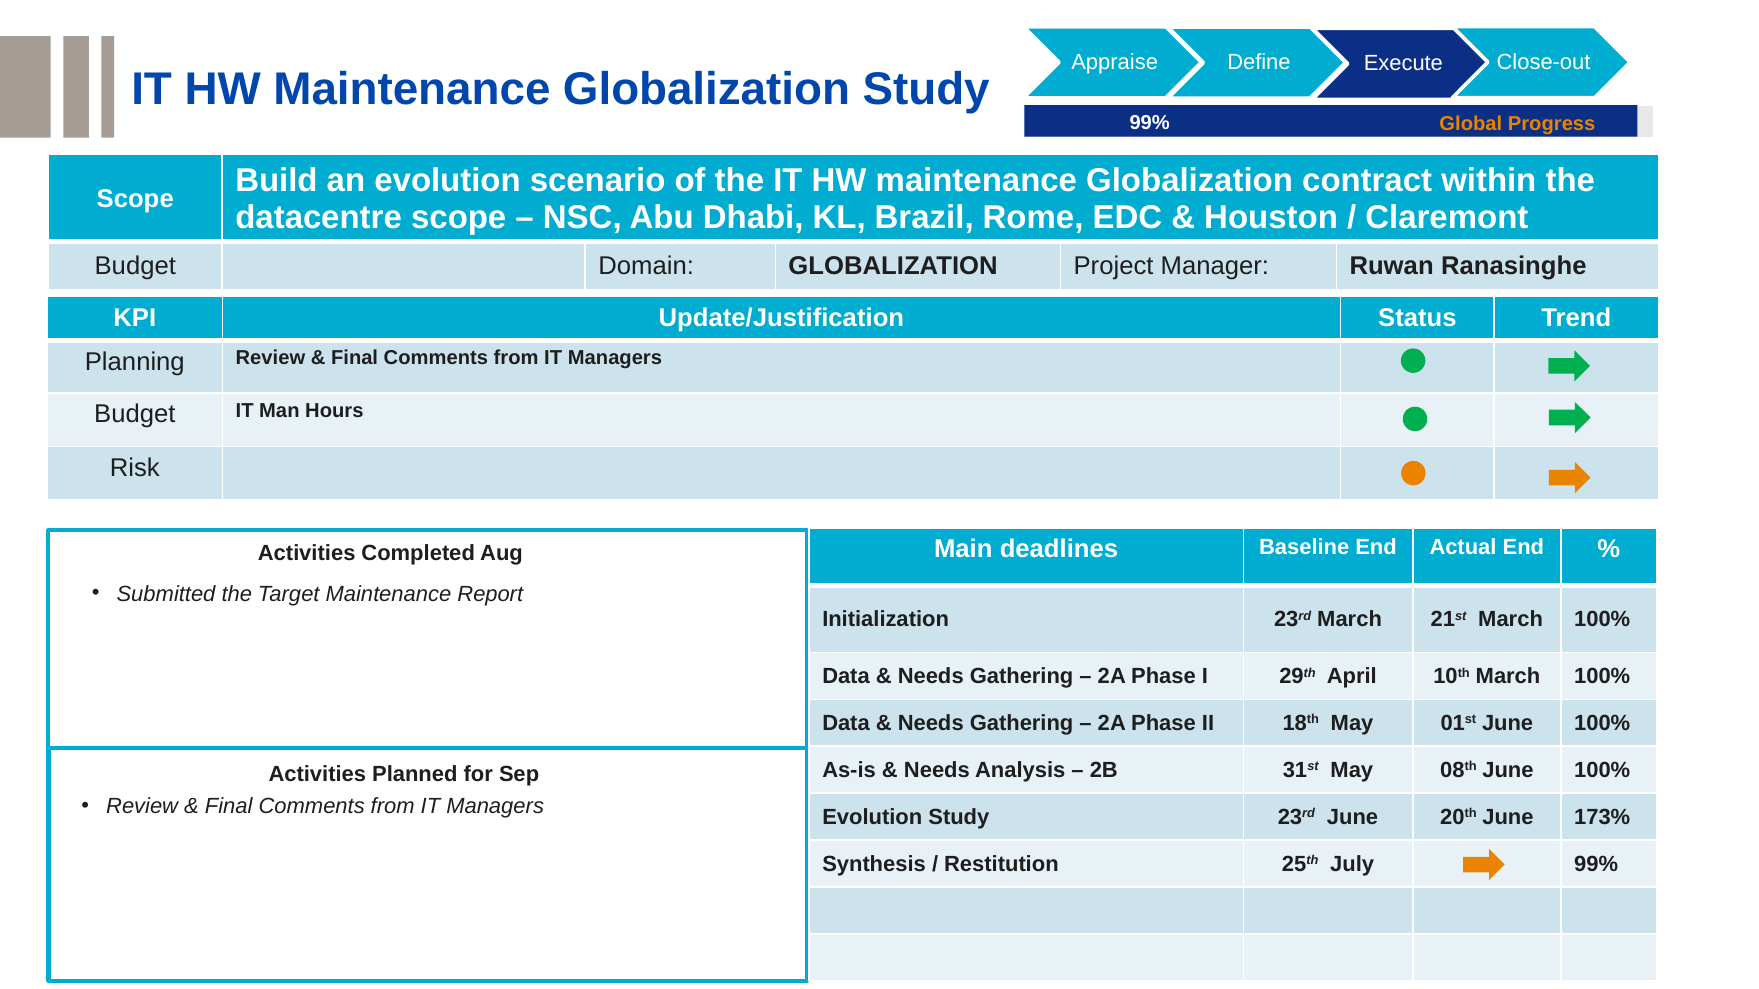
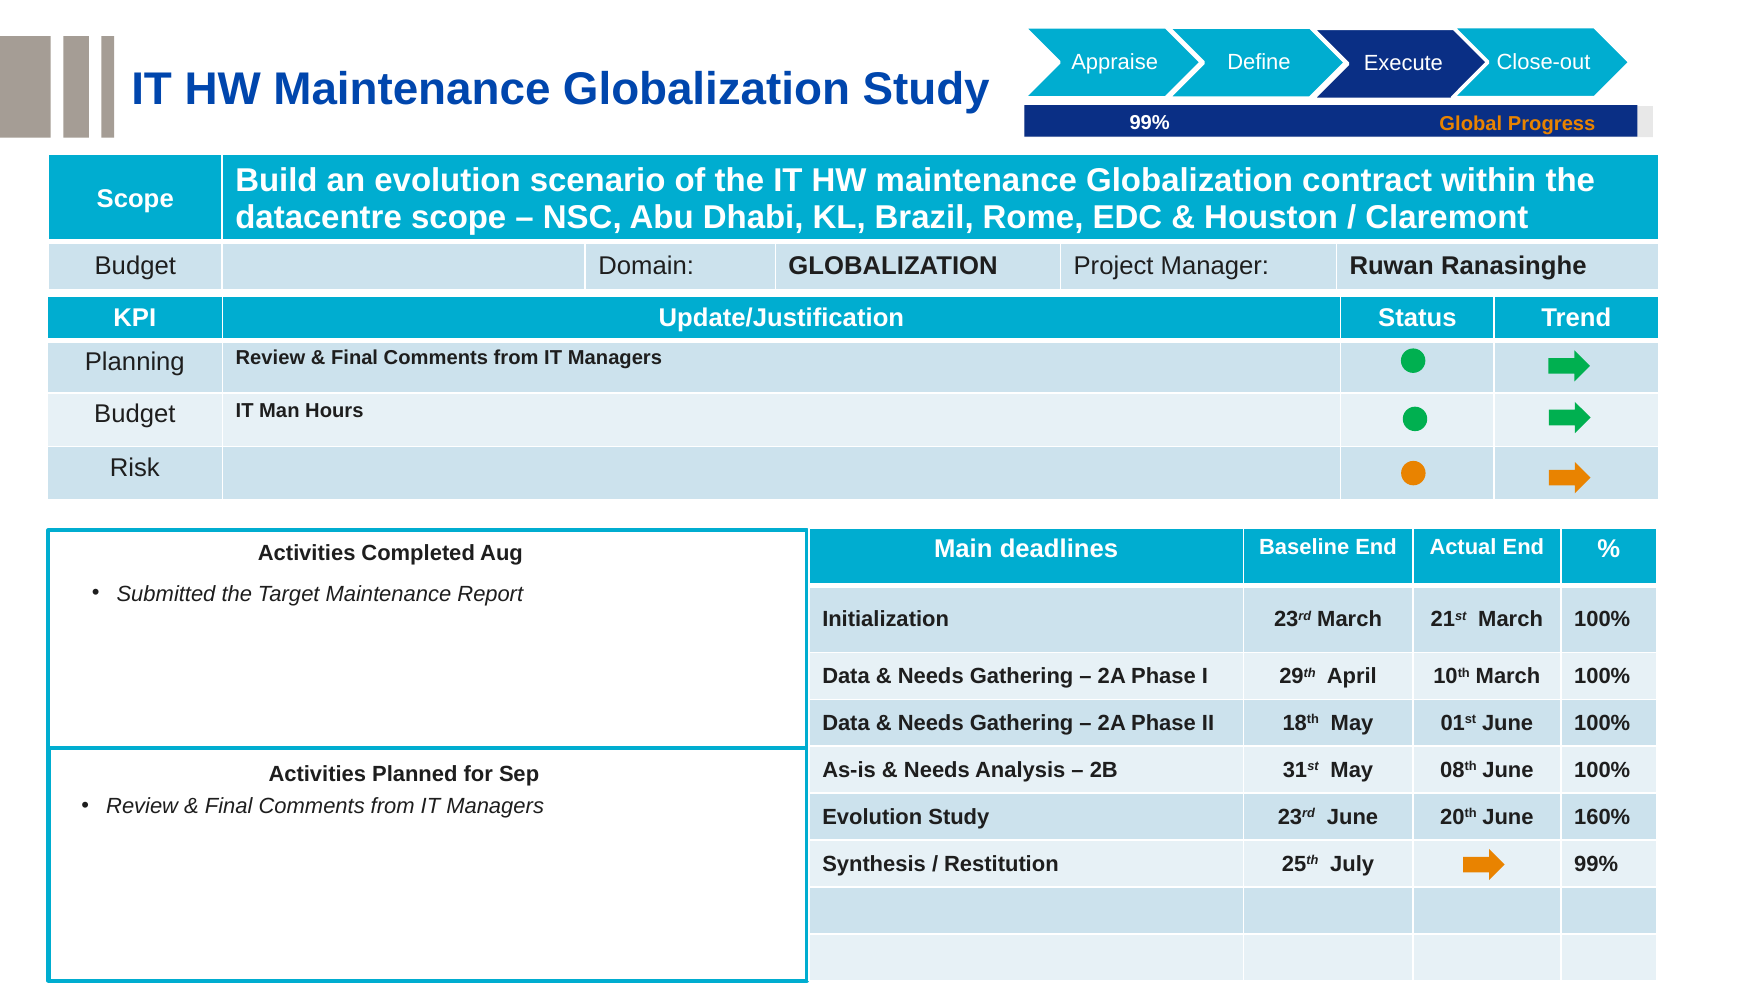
173%: 173% -> 160%
